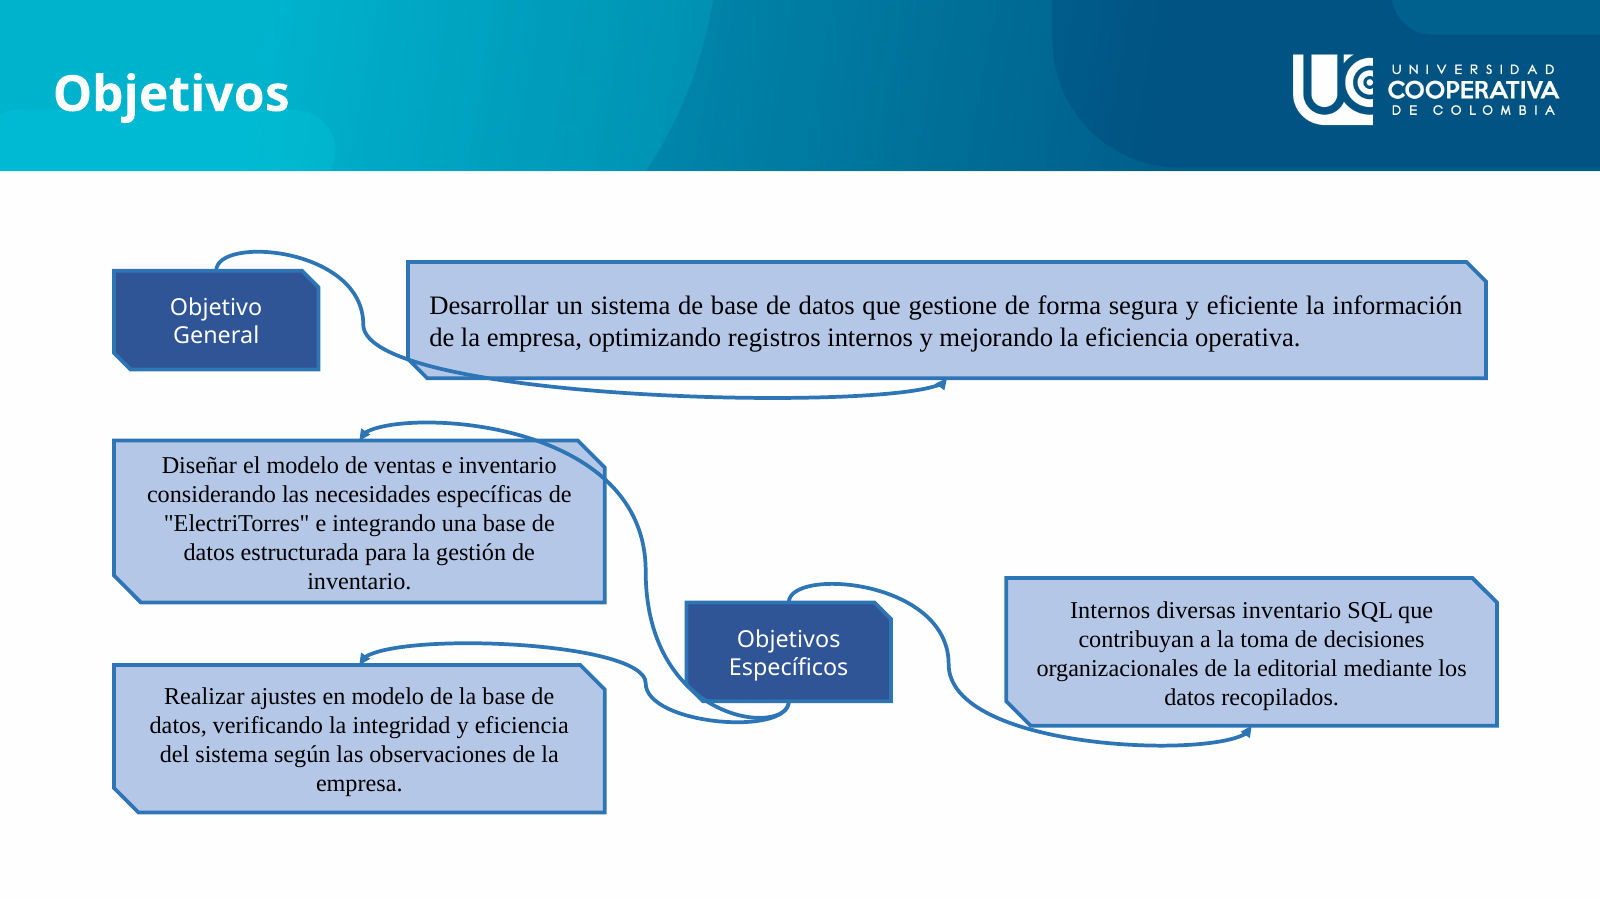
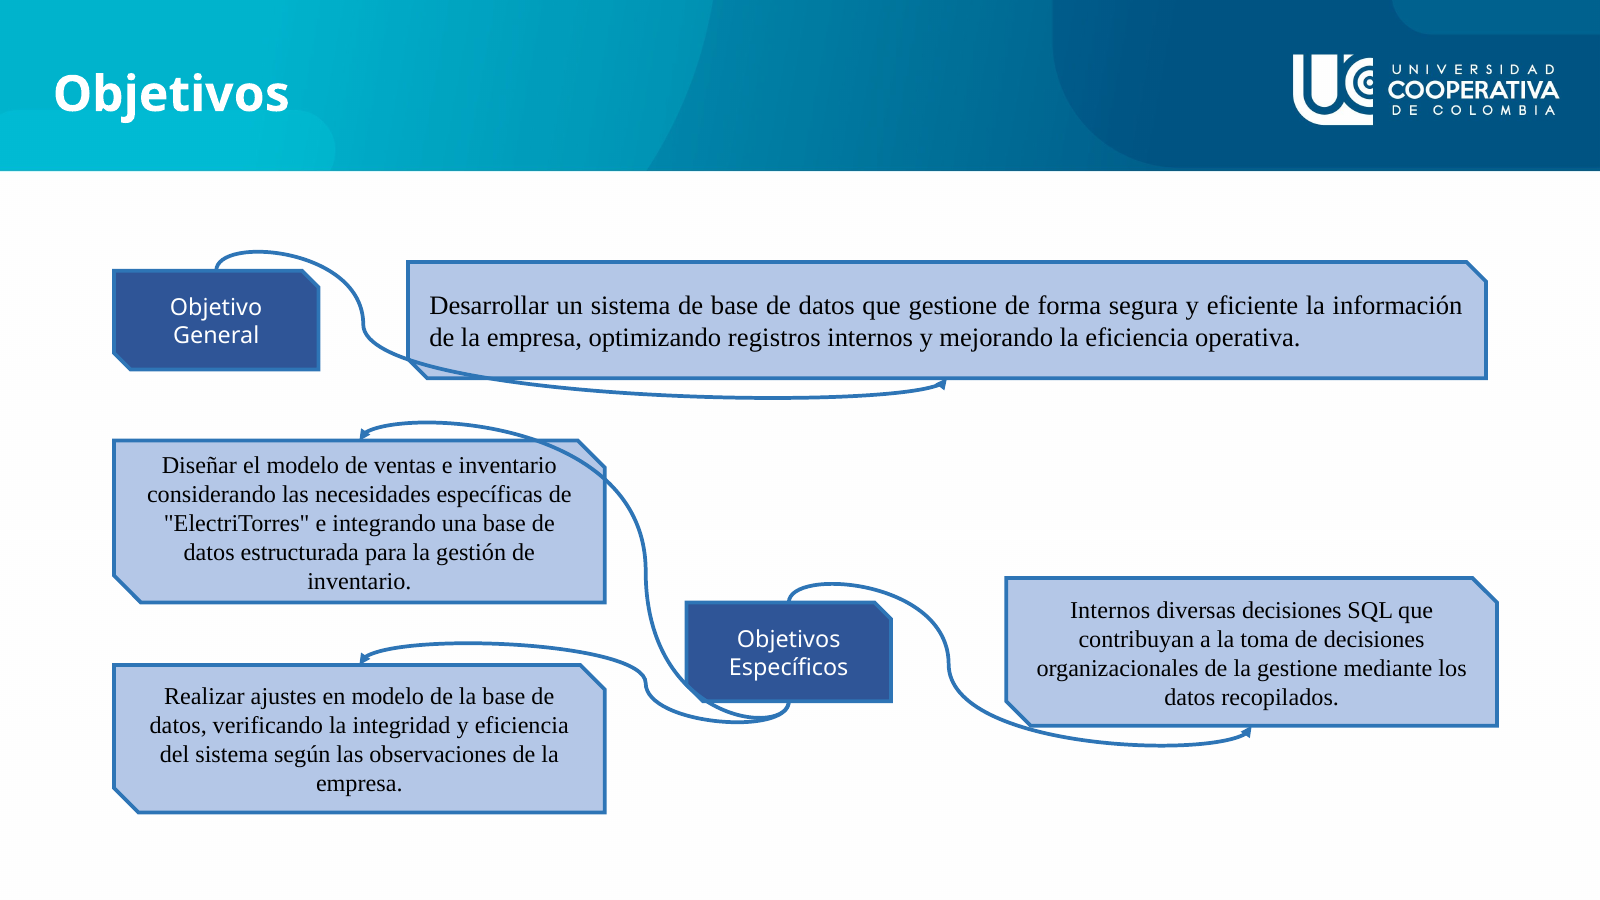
diversas inventario: inventario -> decisiones
la editorial: editorial -> gestione
